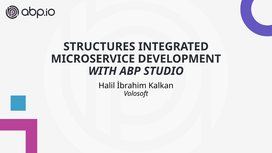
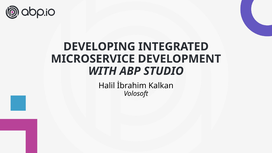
STRUCTURES: STRUCTURES -> DEVELOPING
